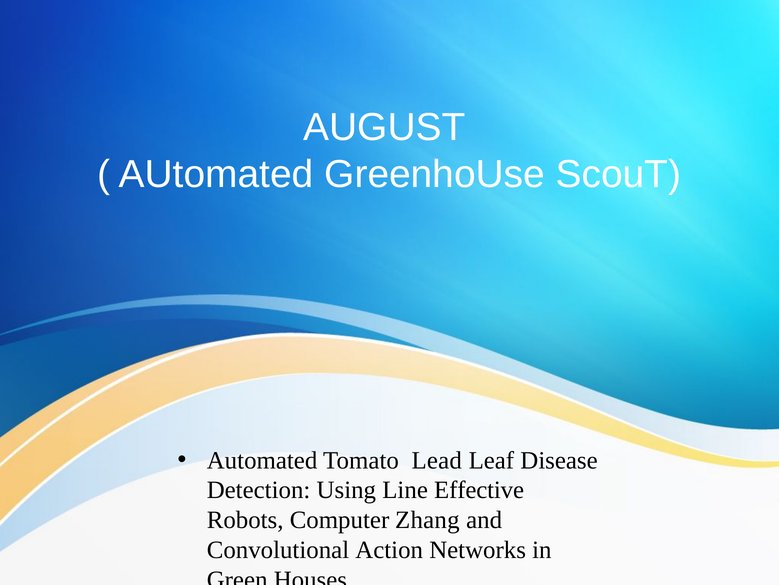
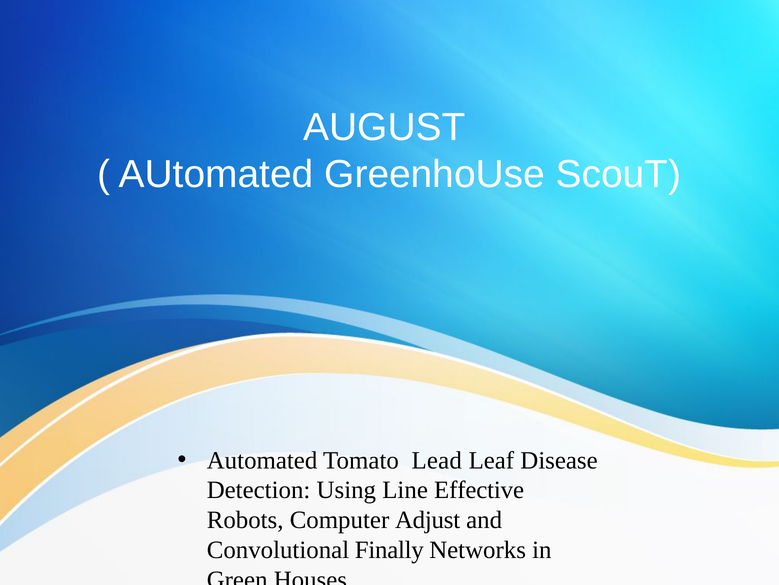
Zhang: Zhang -> Adjust
Action: Action -> Finally
